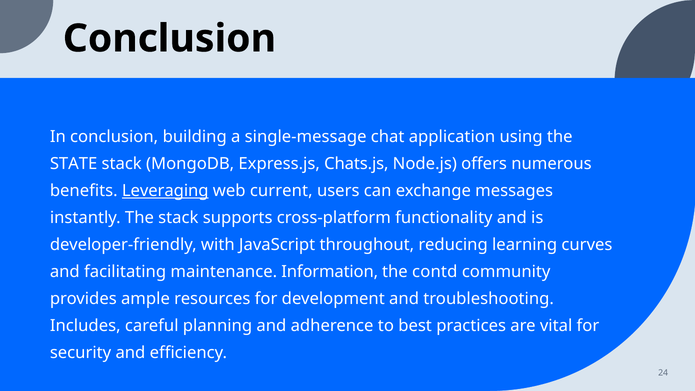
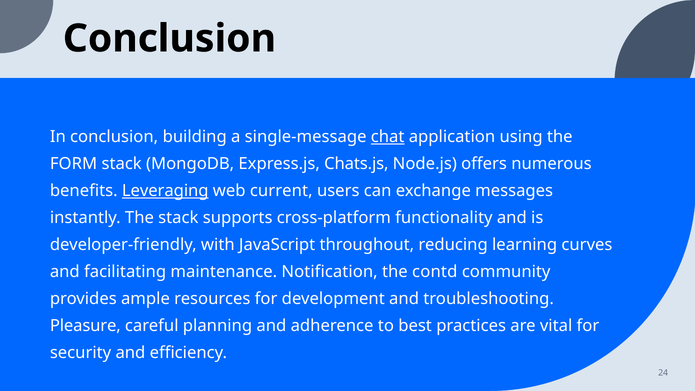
chat underline: none -> present
STATE: STATE -> FORM
Information: Information -> Notification
Includes: Includes -> Pleasure
